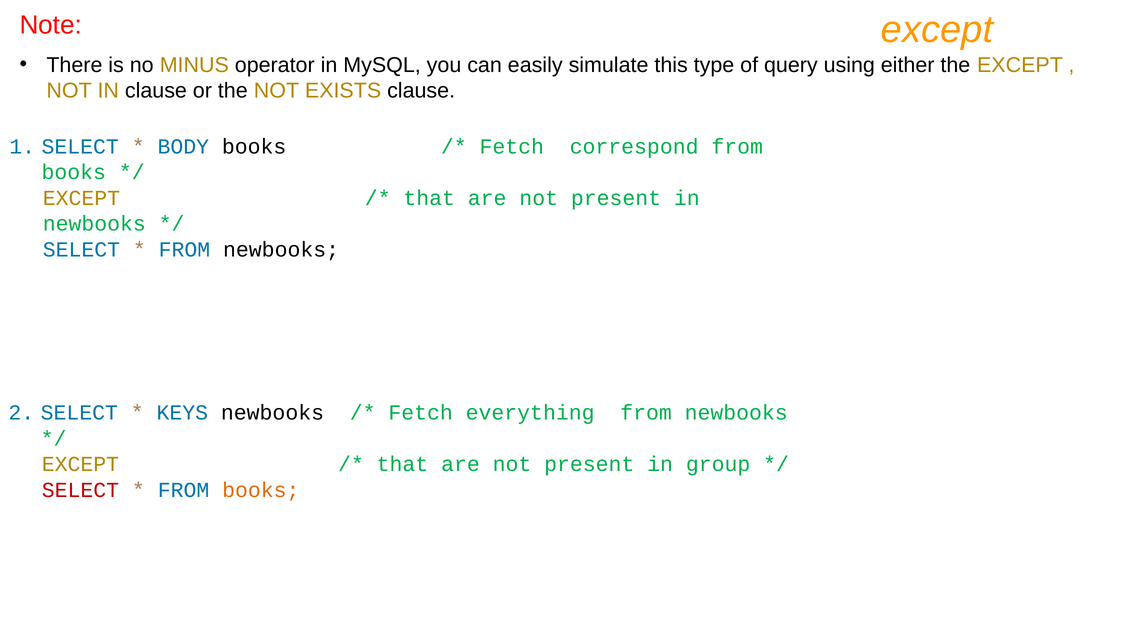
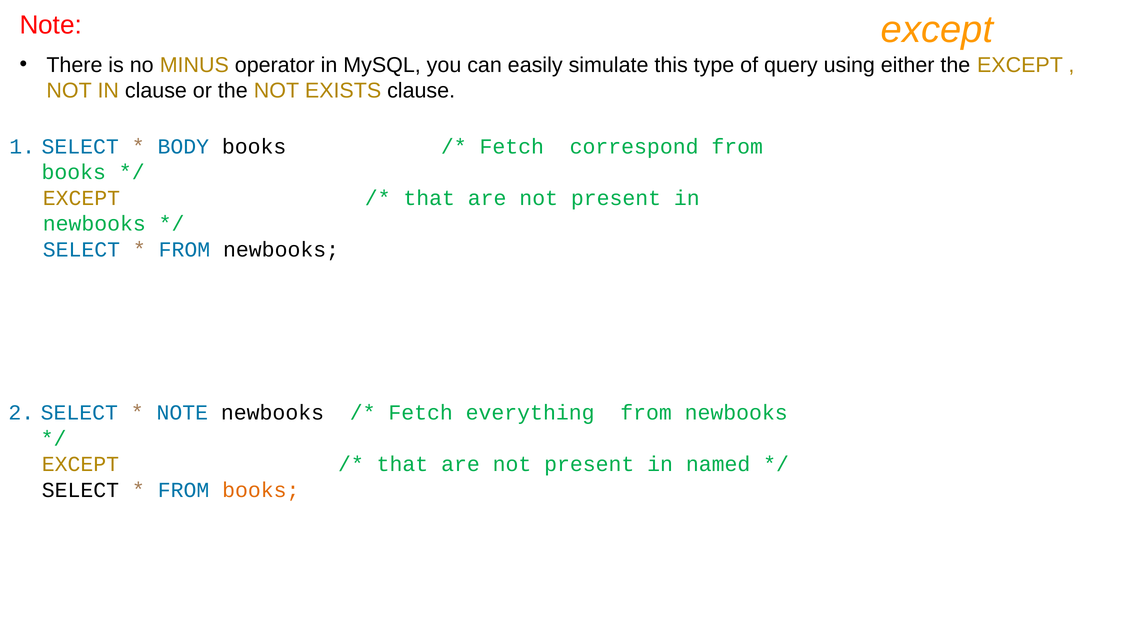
KEYS at (182, 413): KEYS -> NOTE
group: group -> named
SELECT at (80, 490) colour: red -> black
